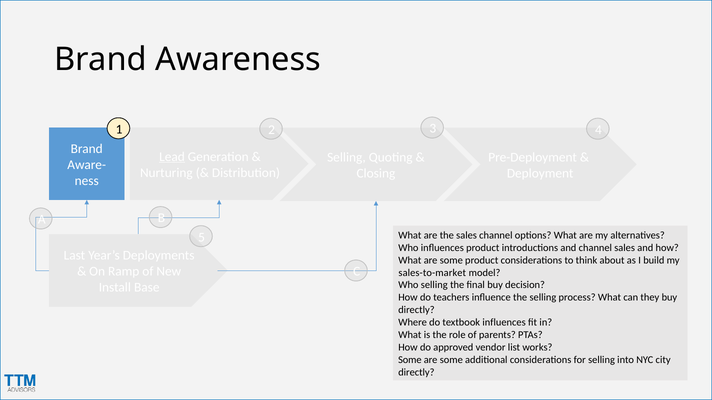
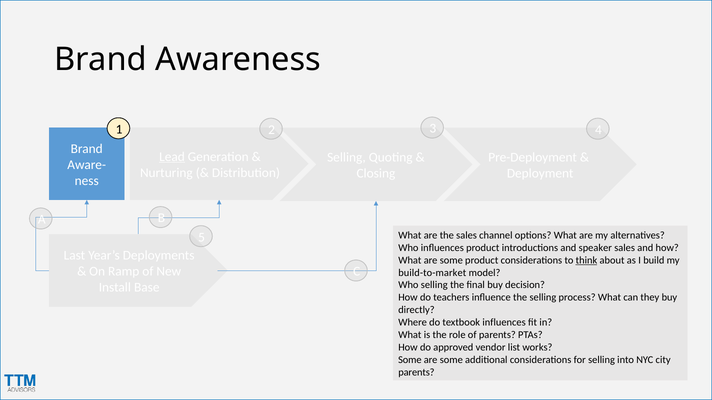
and channel: channel -> speaker
think underline: none -> present
sales-to-market: sales-to-market -> build-to-market
directly at (416, 373): directly -> parents
